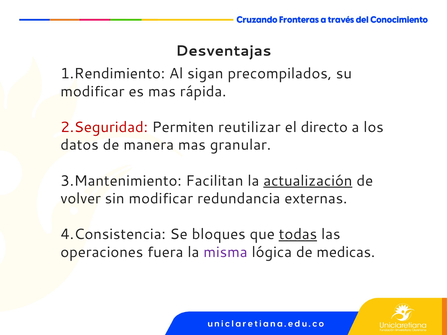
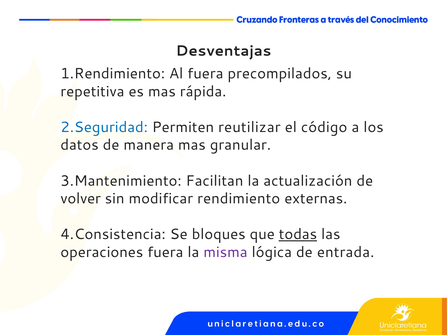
Al sigan: sigan -> fuera
modificar at (92, 92): modificar -> repetitiva
2.Seguridad colour: red -> blue
directo: directo -> código
actualización underline: present -> none
redundancia: redundancia -> rendimiento
medicas: medicas -> entrada
